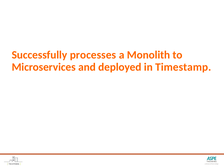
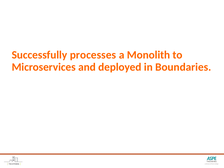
Timestamp: Timestamp -> Boundaries
